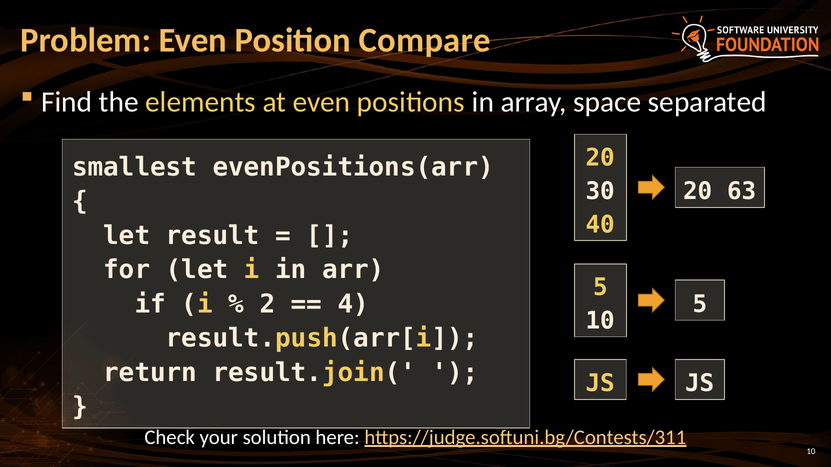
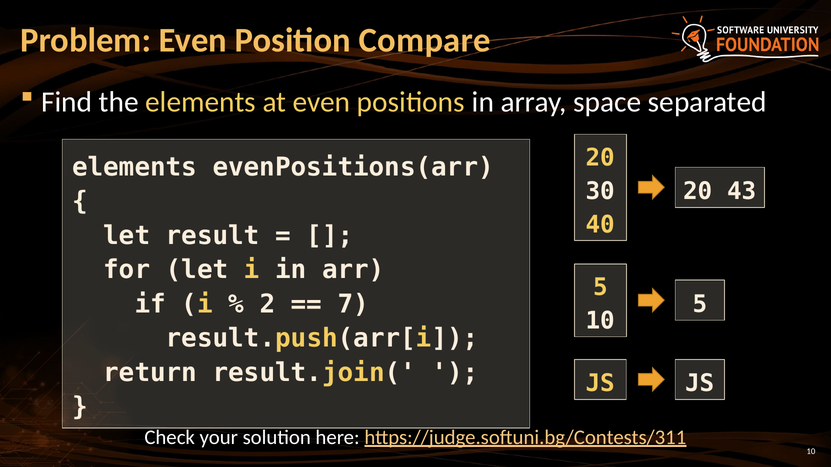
smallest at (135, 167): smallest -> elements
63: 63 -> 43
4: 4 -> 7
